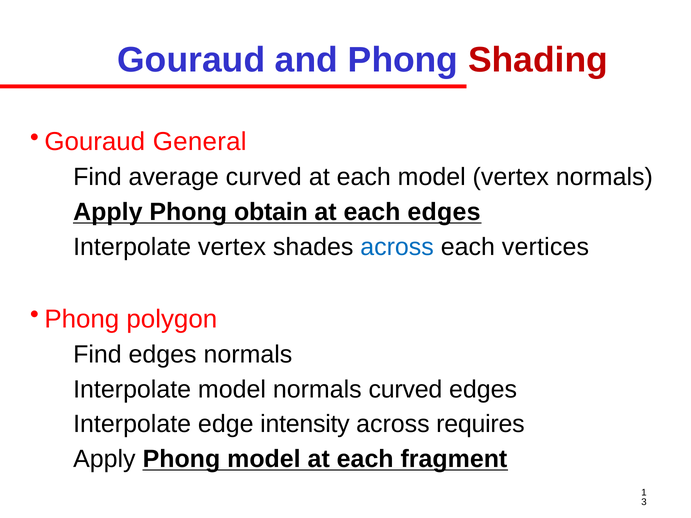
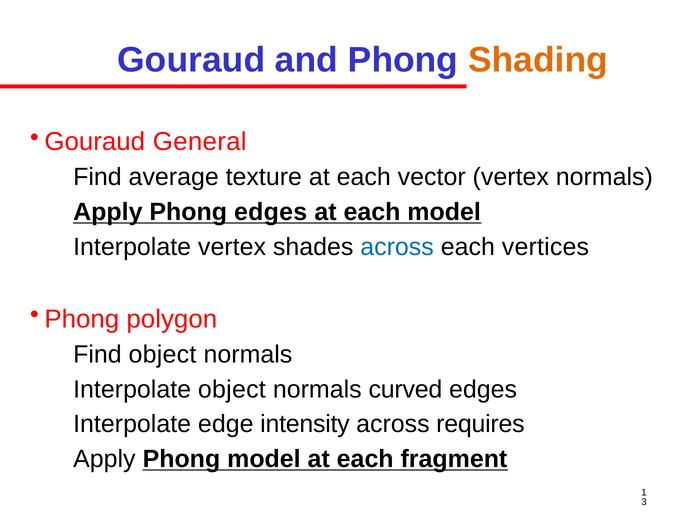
Shading colour: red -> orange
average curved: curved -> texture
each model: model -> vector
Phong obtain: obtain -> edges
each edges: edges -> model
edges at (163, 355): edges -> object
model at (232, 389): model -> object
